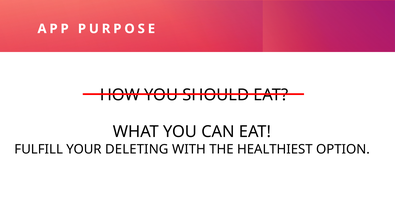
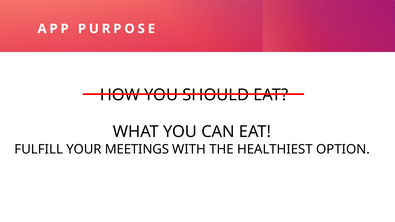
DELETING: DELETING -> MEETINGS
